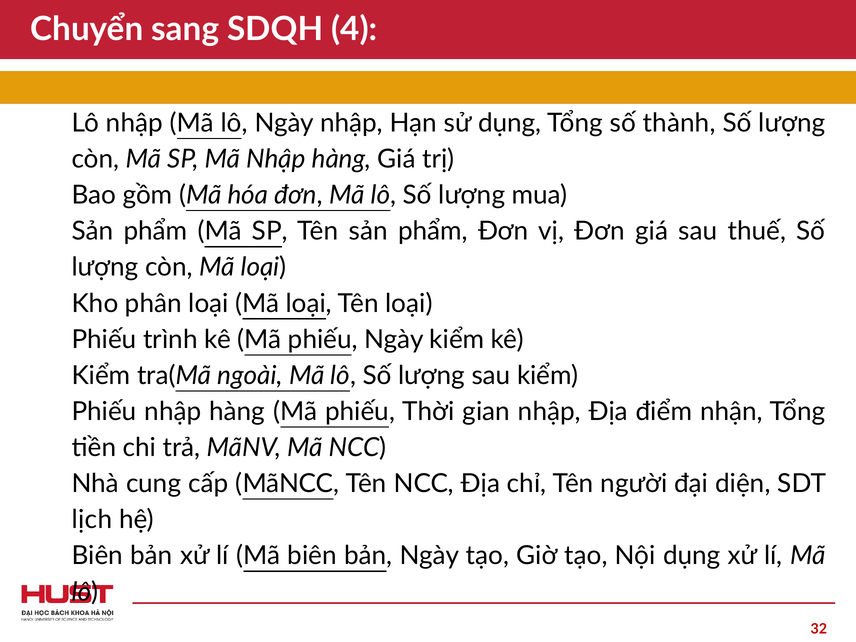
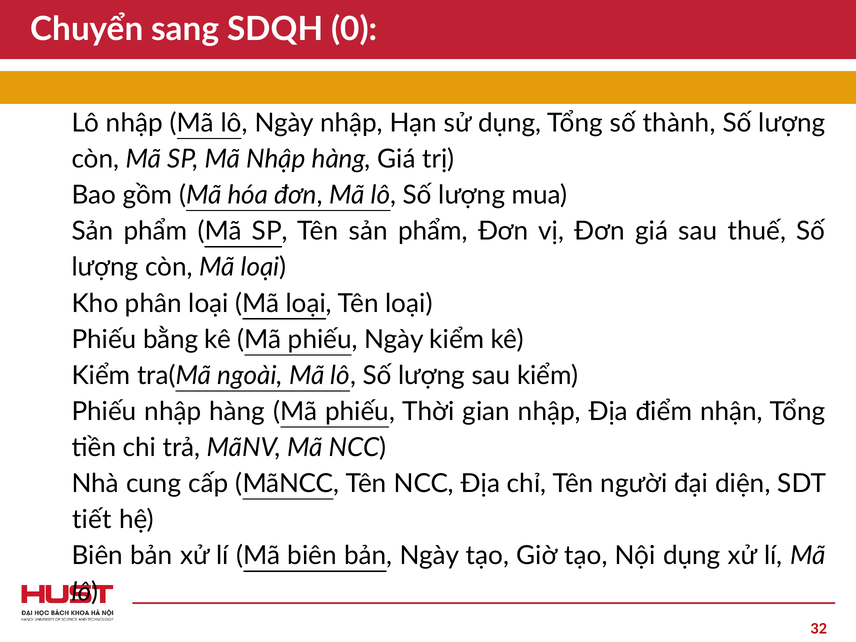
4: 4 -> 0
trình: trình -> bằng
lịch: lịch -> tiết
